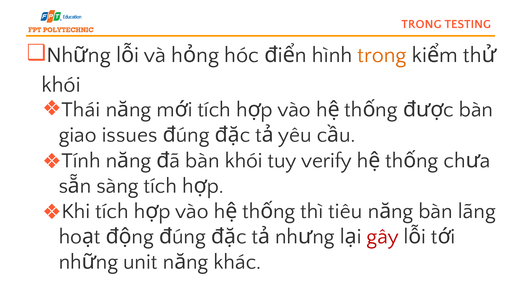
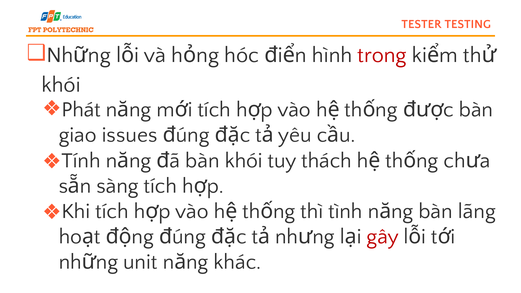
TRONG at (421, 24): TRONG -> TESTER
trong at (382, 55) colour: orange -> red
Thái: Thái -> Phát
verify: verify -> thách
tiêu: tiêu -> tình
